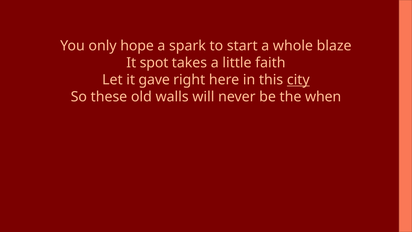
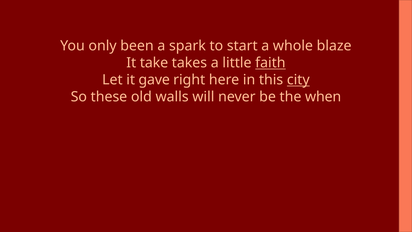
hope: hope -> been
spot: spot -> take
faith underline: none -> present
